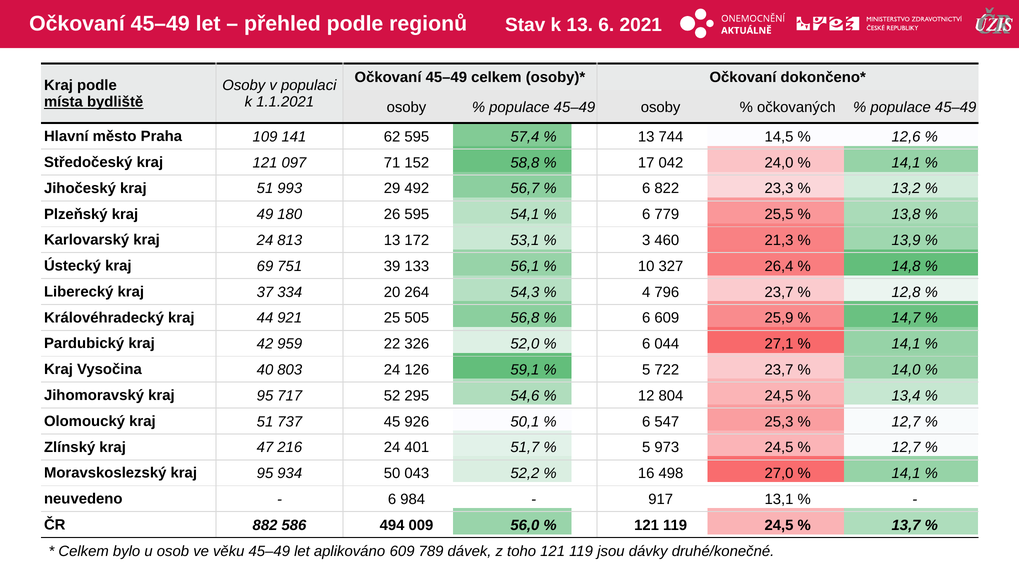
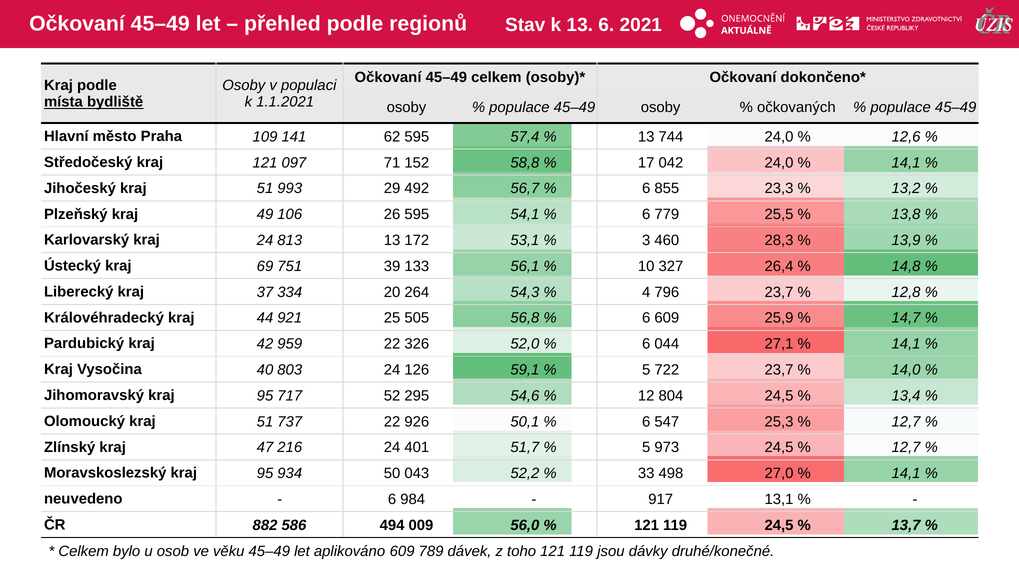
744 14,5: 14,5 -> 24,0
822: 822 -> 855
180: 180 -> 106
21,3: 21,3 -> 28,3
737 45: 45 -> 22
16: 16 -> 33
